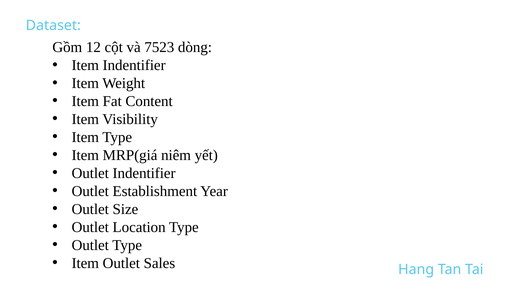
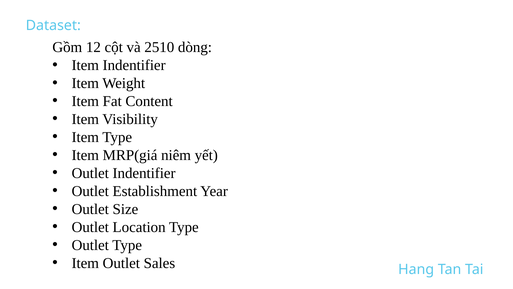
7523: 7523 -> 2510
